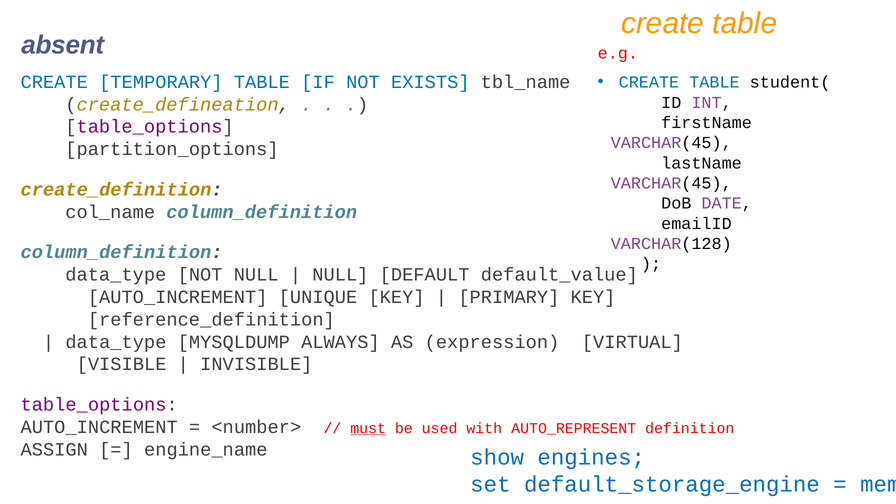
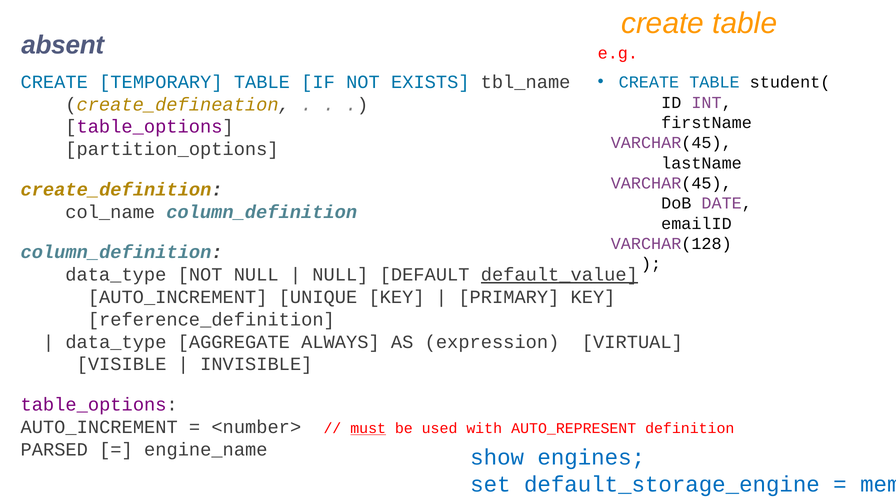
default_value underline: none -> present
MYSQLDUMP: MYSQLDUMP -> AGGREGATE
ASSIGN: ASSIGN -> PARSED
